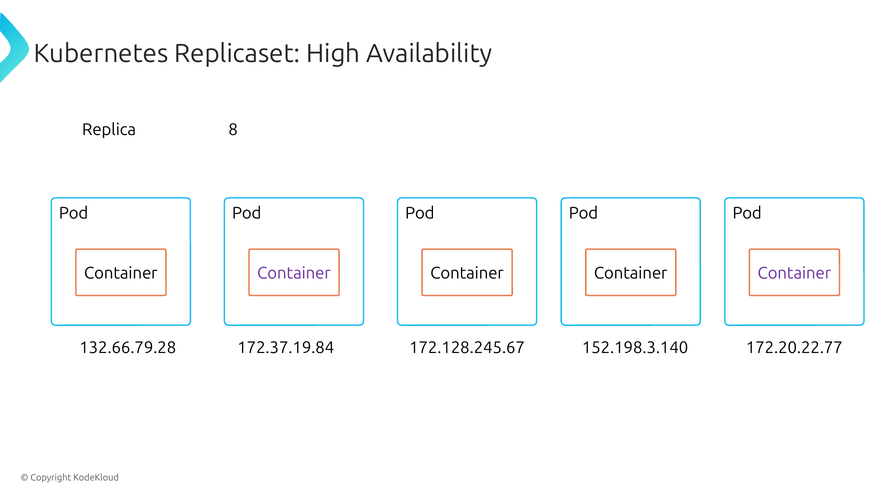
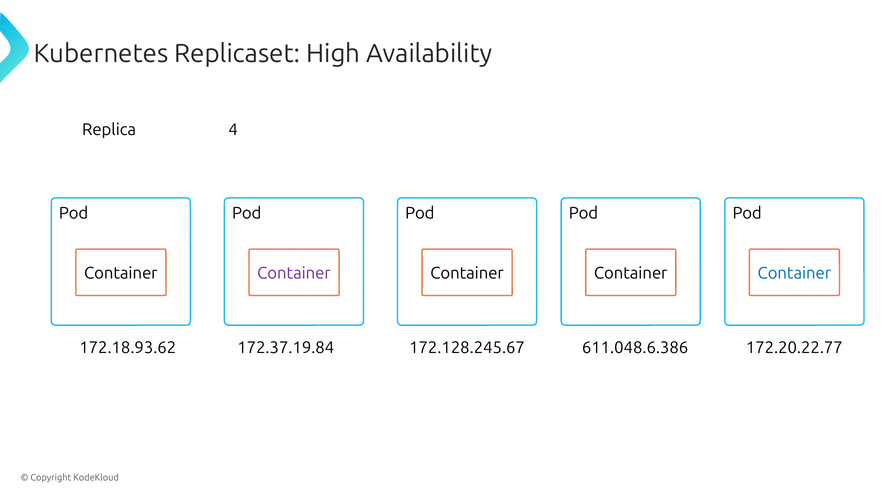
8: 8 -> 4
Container at (794, 274) colour: purple -> blue
132.66.79.28: 132.66.79.28 -> 172.18.93.62
152.198.3.140: 152.198.3.140 -> 611.048.6.386
